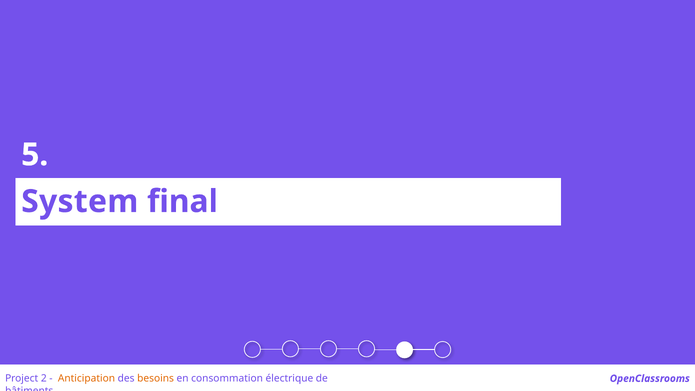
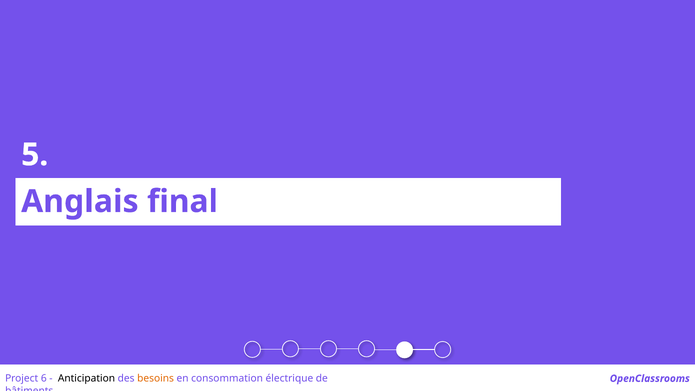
System: System -> Anglais
2: 2 -> 6
Anticipation colour: orange -> black
